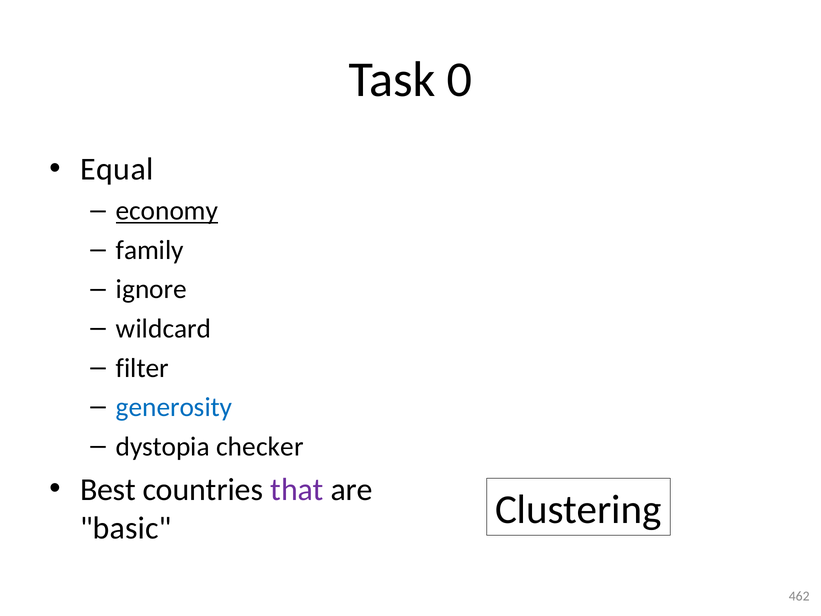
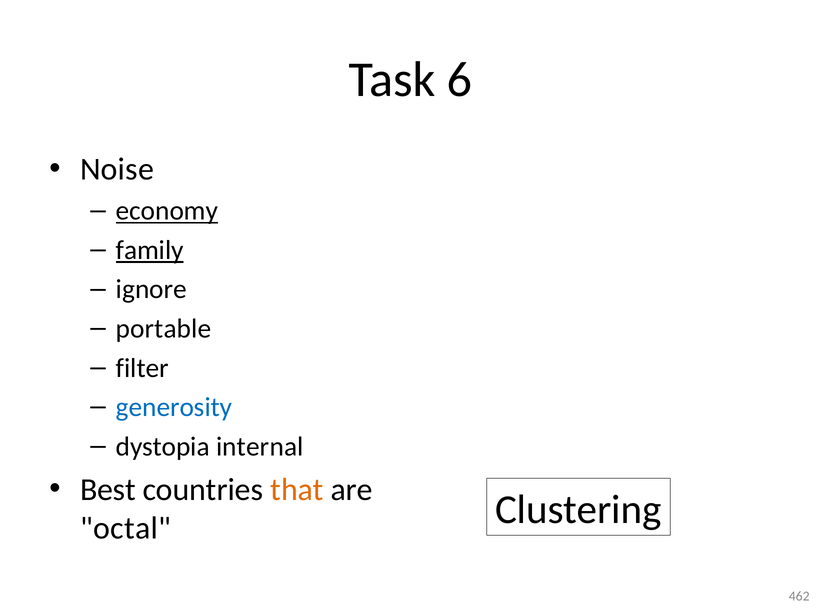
0: 0 -> 6
Equal: Equal -> Noise
family underline: none -> present
wildcard: wildcard -> portable
checker: checker -> internal
that colour: purple -> orange
basic: basic -> octal
